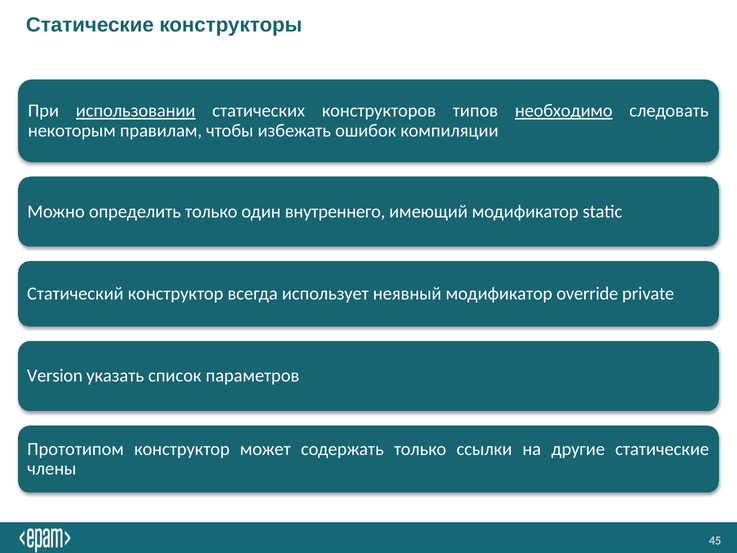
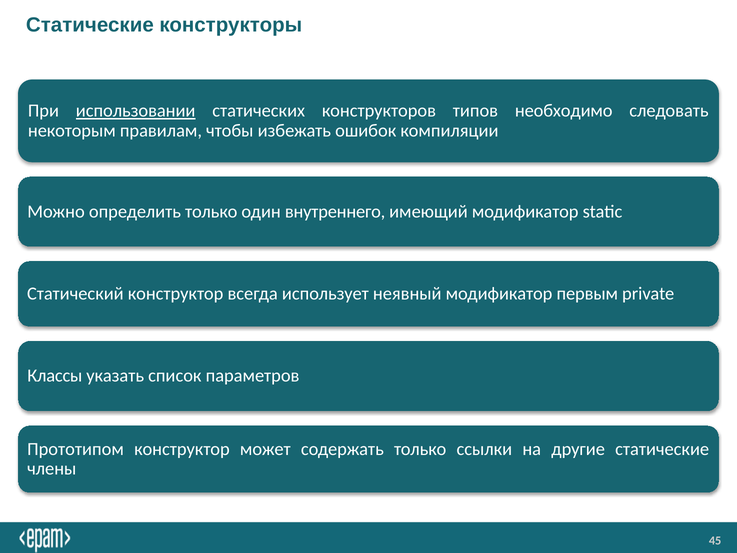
необходимо underline: present -> none
override: override -> первым
Version: Version -> Классы
